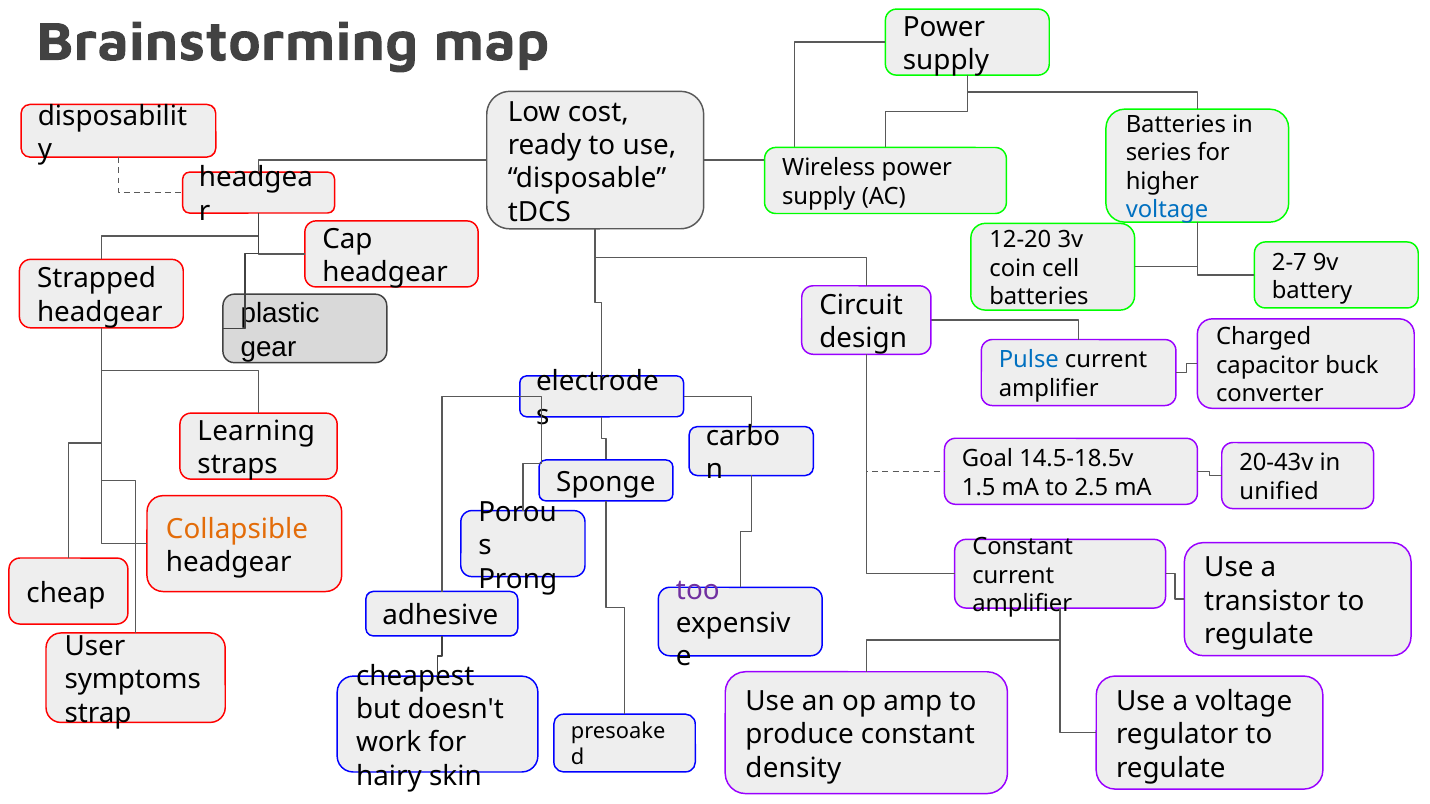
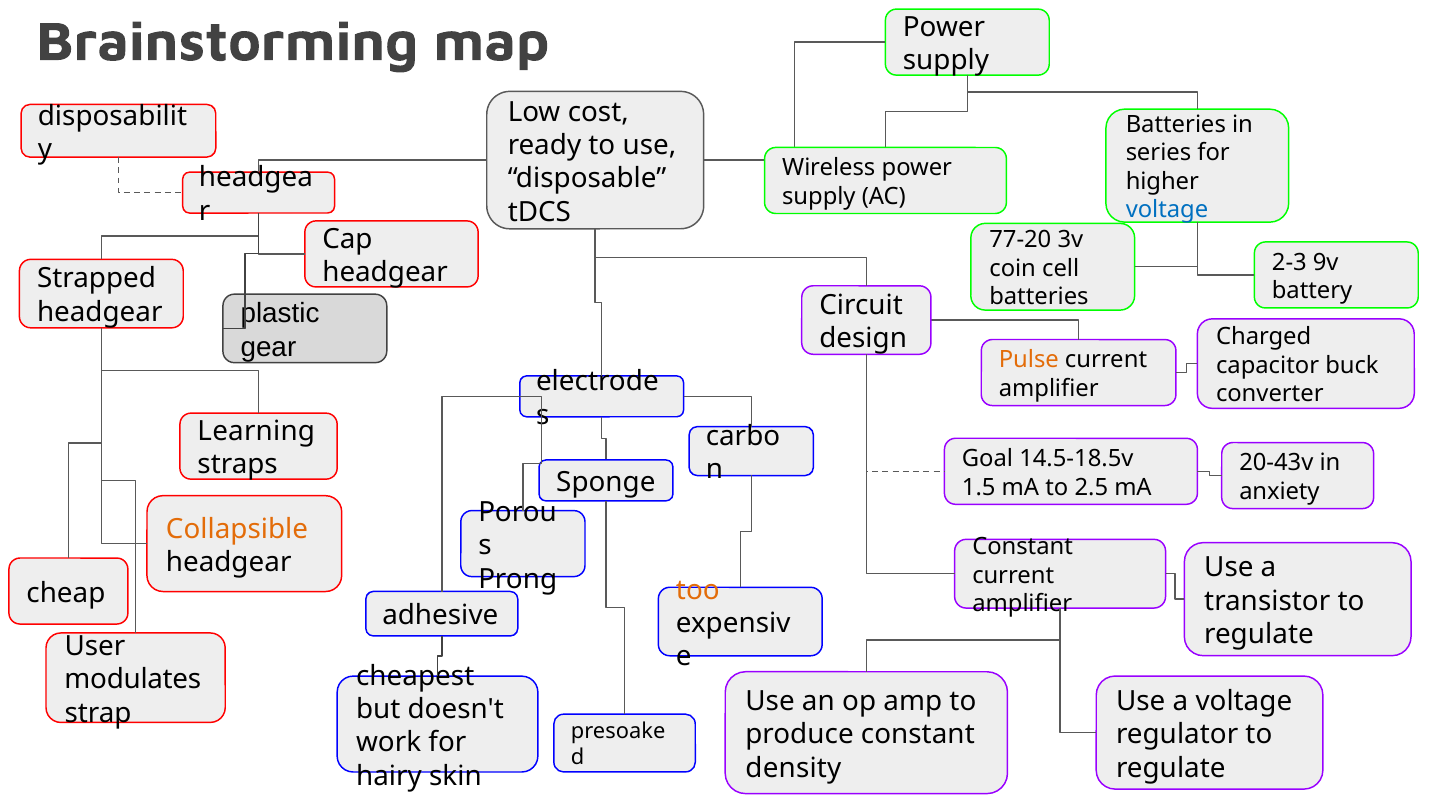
12-20: 12-20 -> 77-20
2-7: 2-7 -> 2-3
Pulse colour: blue -> orange
unified: unified -> anxiety
too colour: purple -> orange
symptoms: symptoms -> modulates
